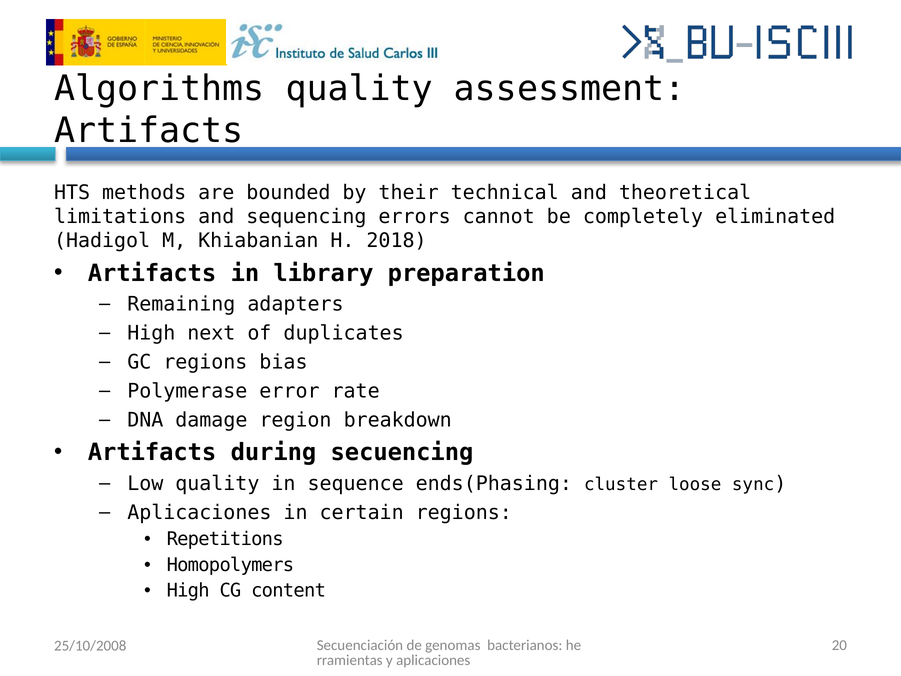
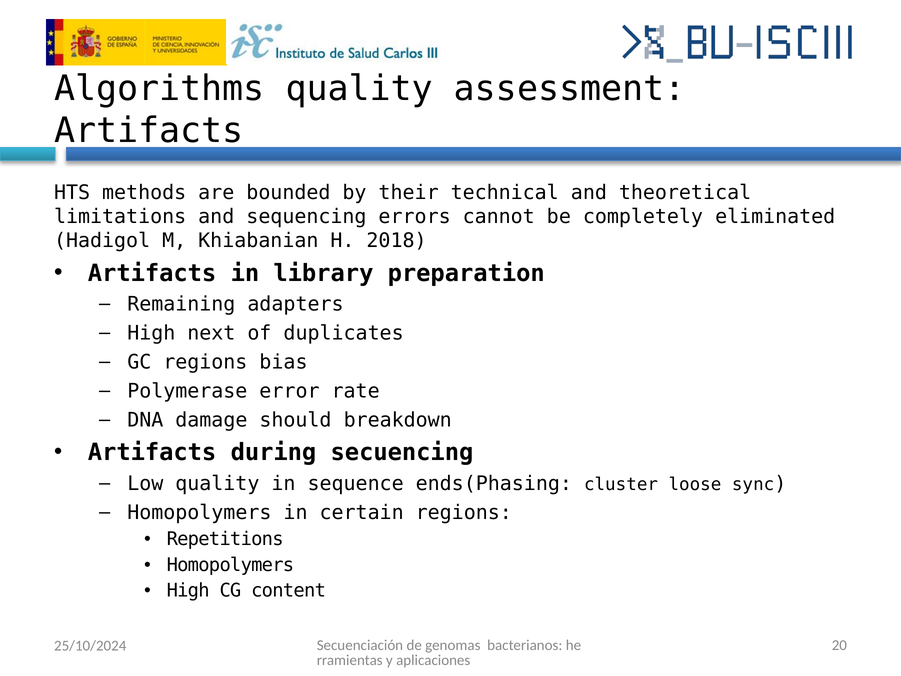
region: region -> should
Aplicaciones at (199, 513): Aplicaciones -> Homopolymers
25/10/2008: 25/10/2008 -> 25/10/2024
